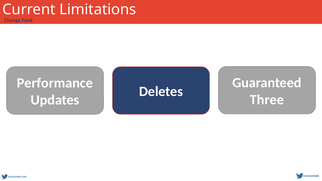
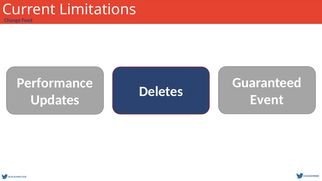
Three: Three -> Event
